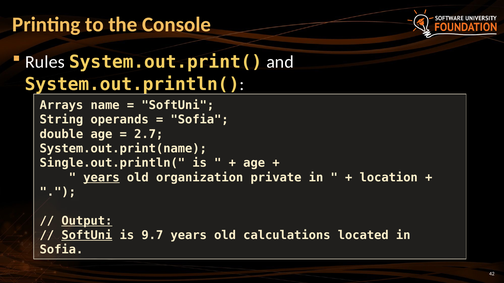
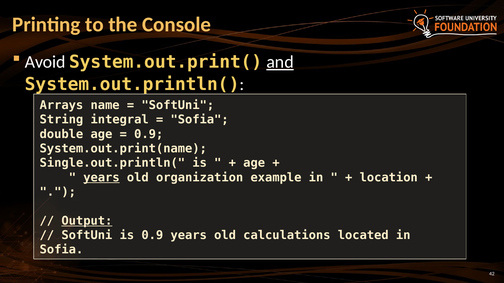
Rules: Rules -> Avoid
and underline: none -> present
operands: operands -> integral
2.7 at (149, 134): 2.7 -> 0.9
private: private -> example
SoftUni at (87, 236) underline: present -> none
is 9.7: 9.7 -> 0.9
